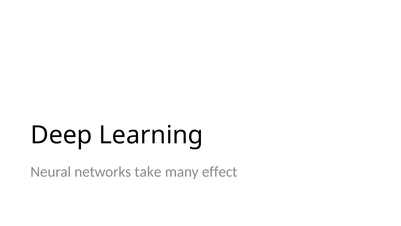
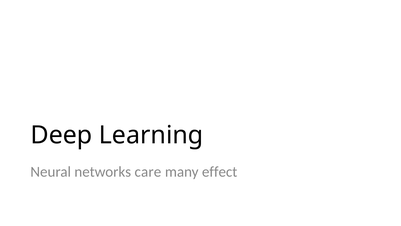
take: take -> care
